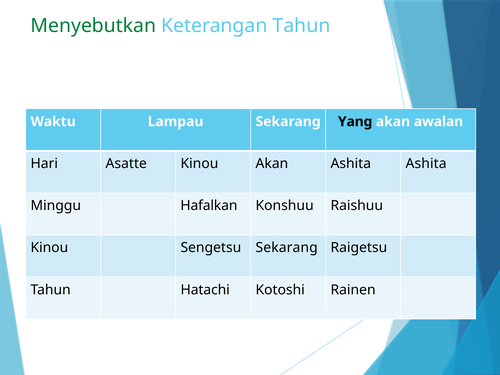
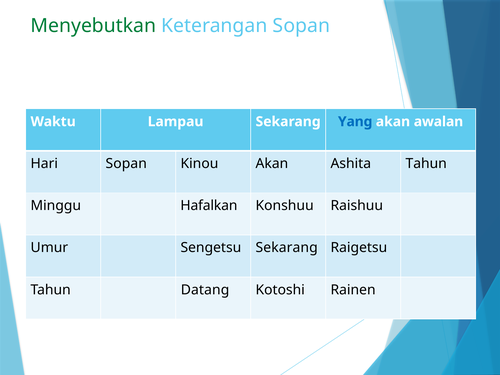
Keterangan Tahun: Tahun -> Sopan
Yang colour: black -> blue
Hari Asatte: Asatte -> Sopan
Ashita Ashita: Ashita -> Tahun
Kinou at (49, 248): Kinou -> Umur
Hatachi: Hatachi -> Datang
